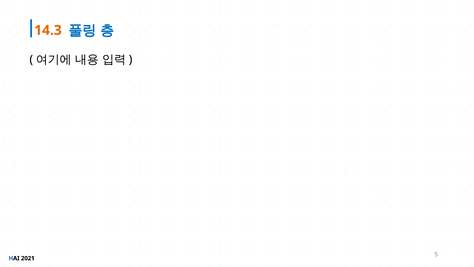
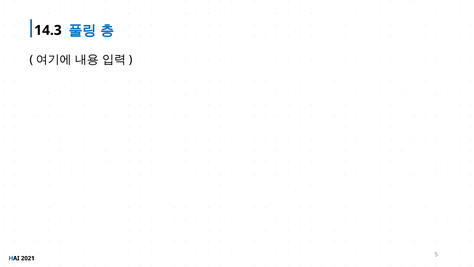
14.3 colour: orange -> black
